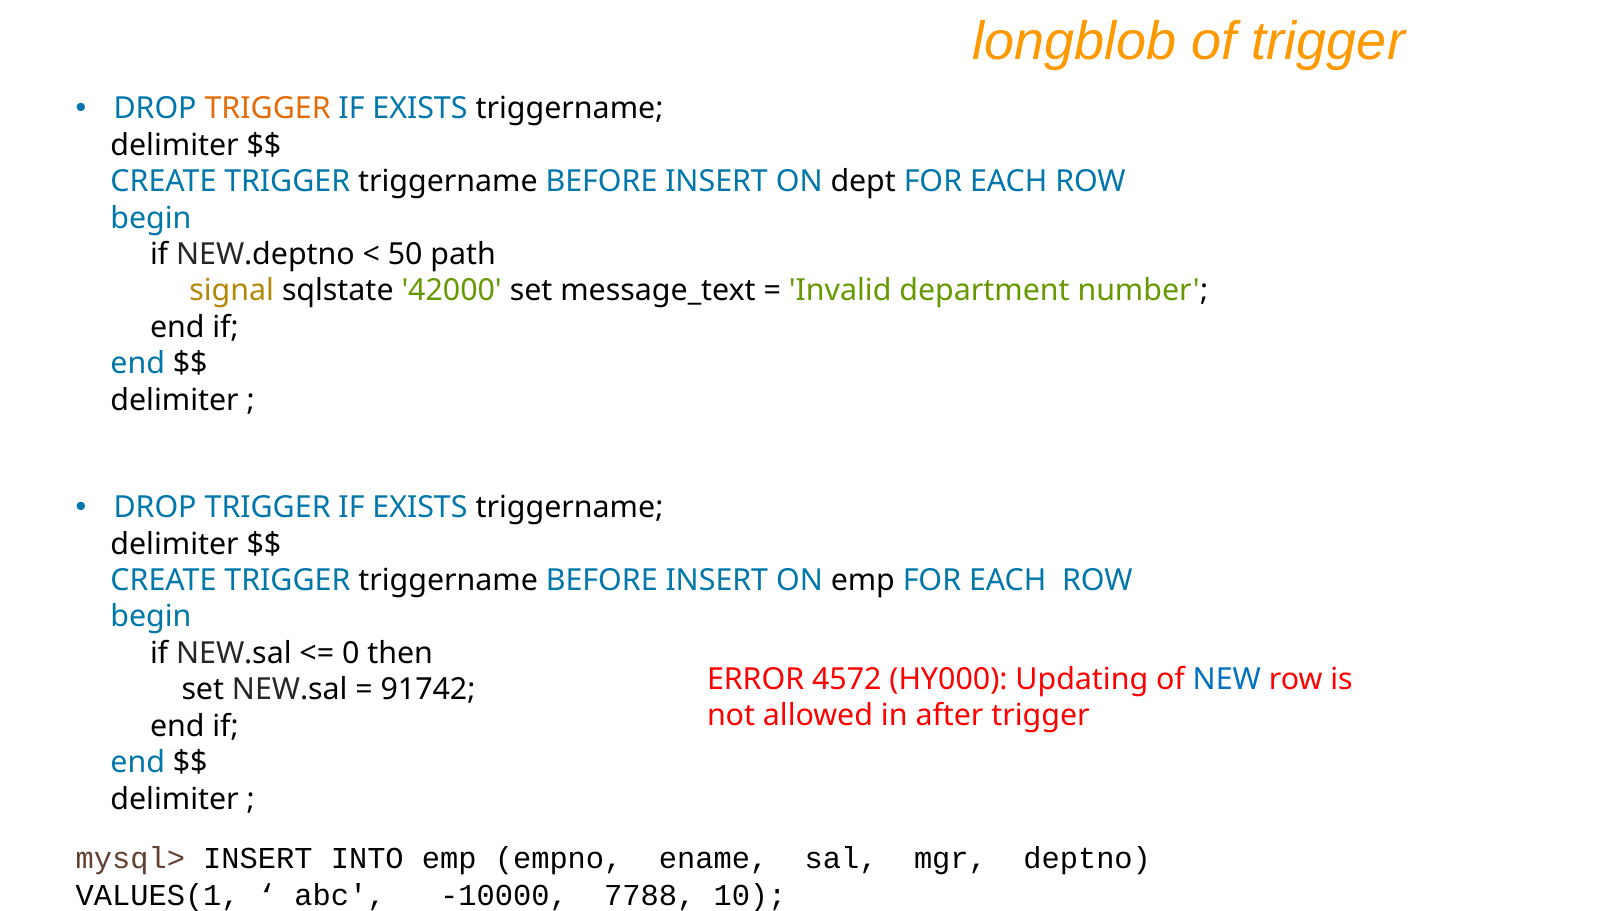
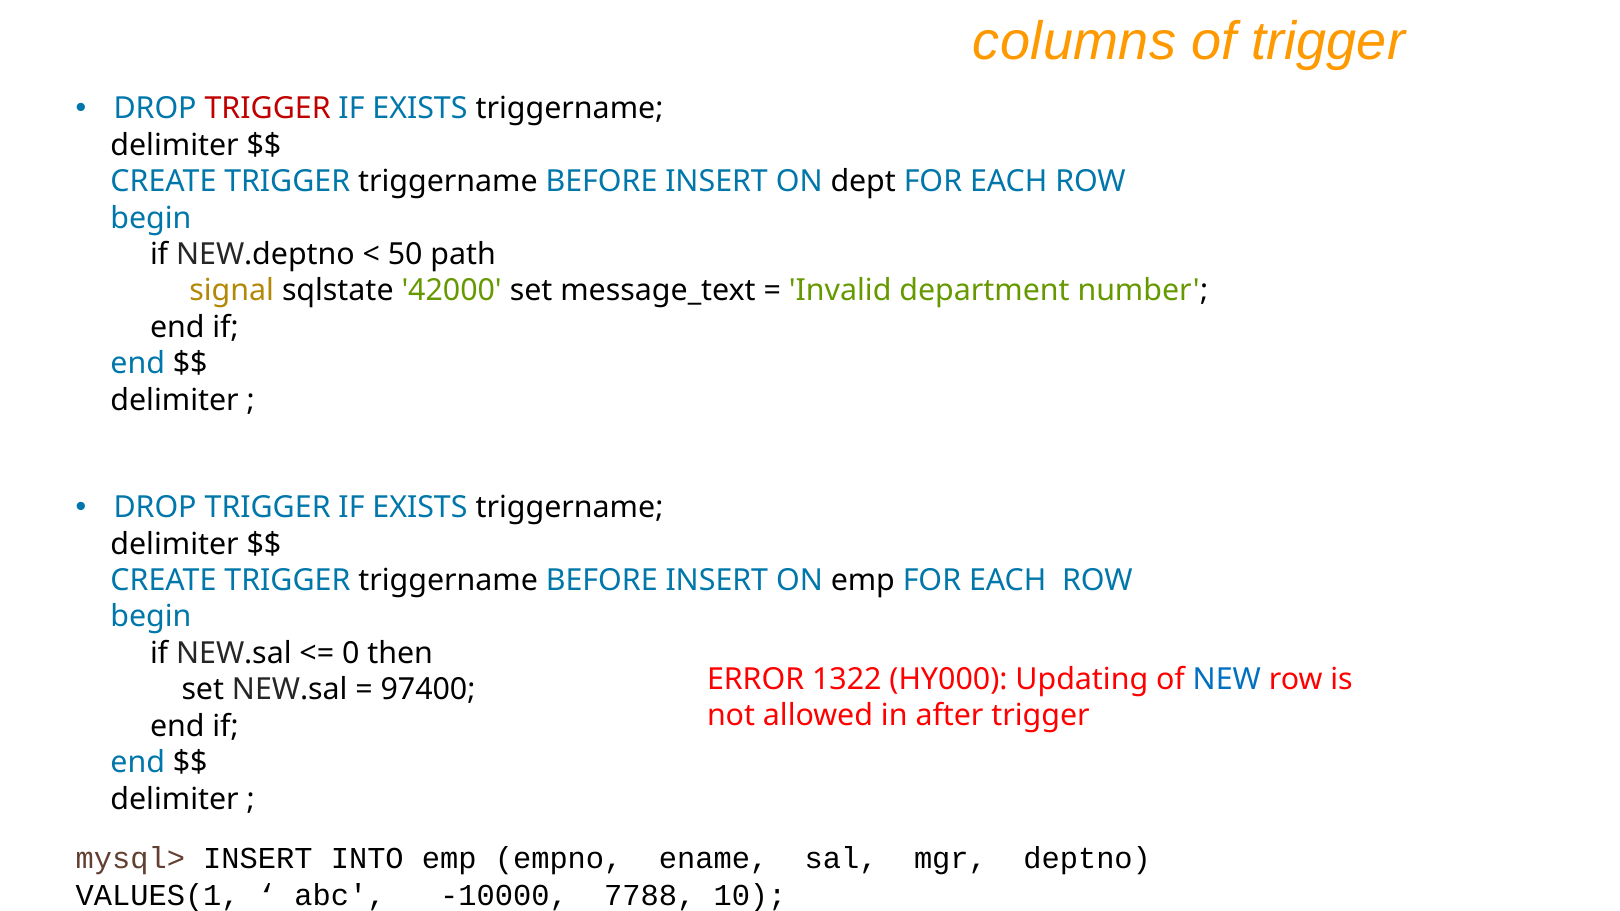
longblob: longblob -> columns
TRIGGER at (268, 109) colour: orange -> red
4572: 4572 -> 1322
91742: 91742 -> 97400
